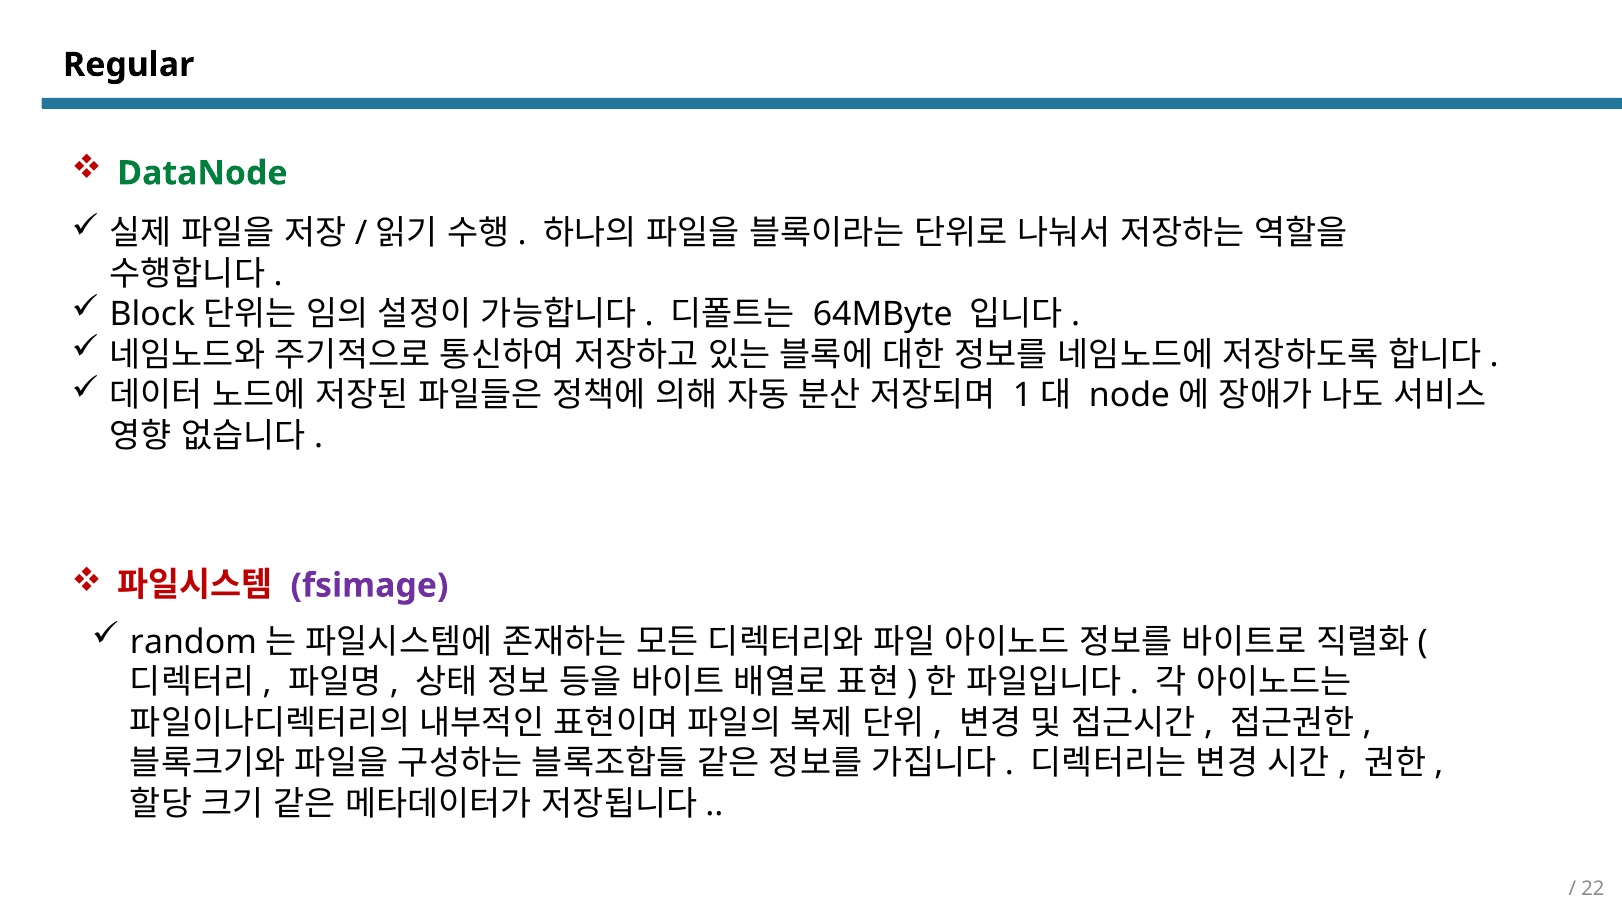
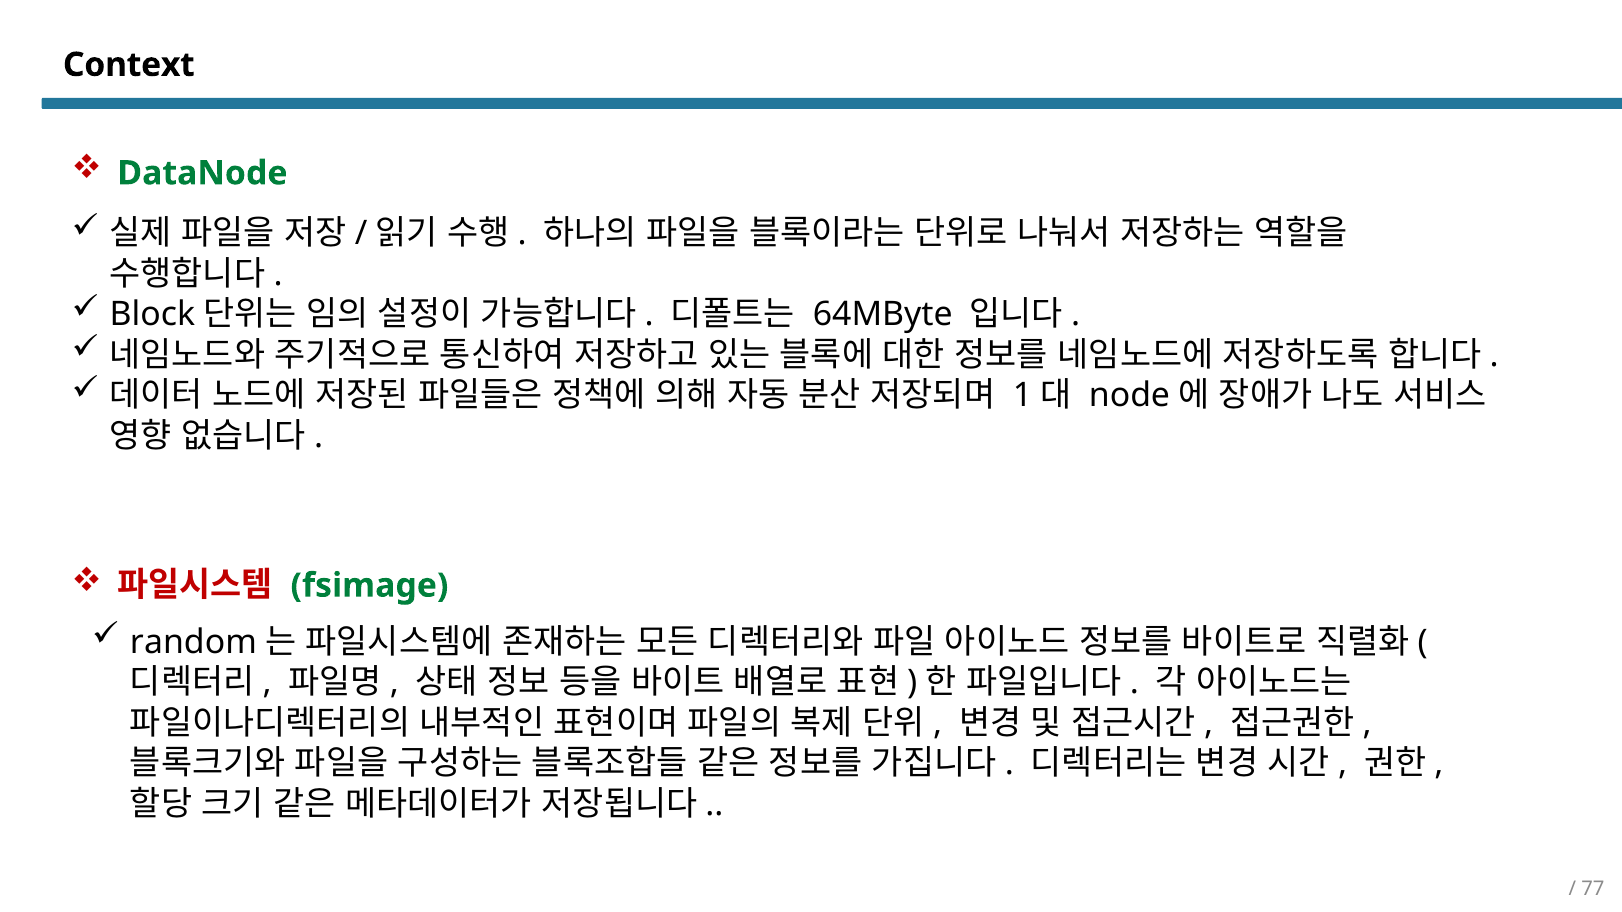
Regular: Regular -> Context
fsimage colour: purple -> green
22: 22 -> 77
